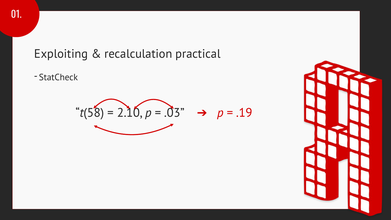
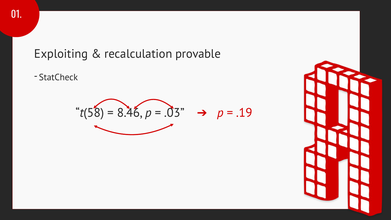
practical: practical -> provable
2.10: 2.10 -> 8.46
